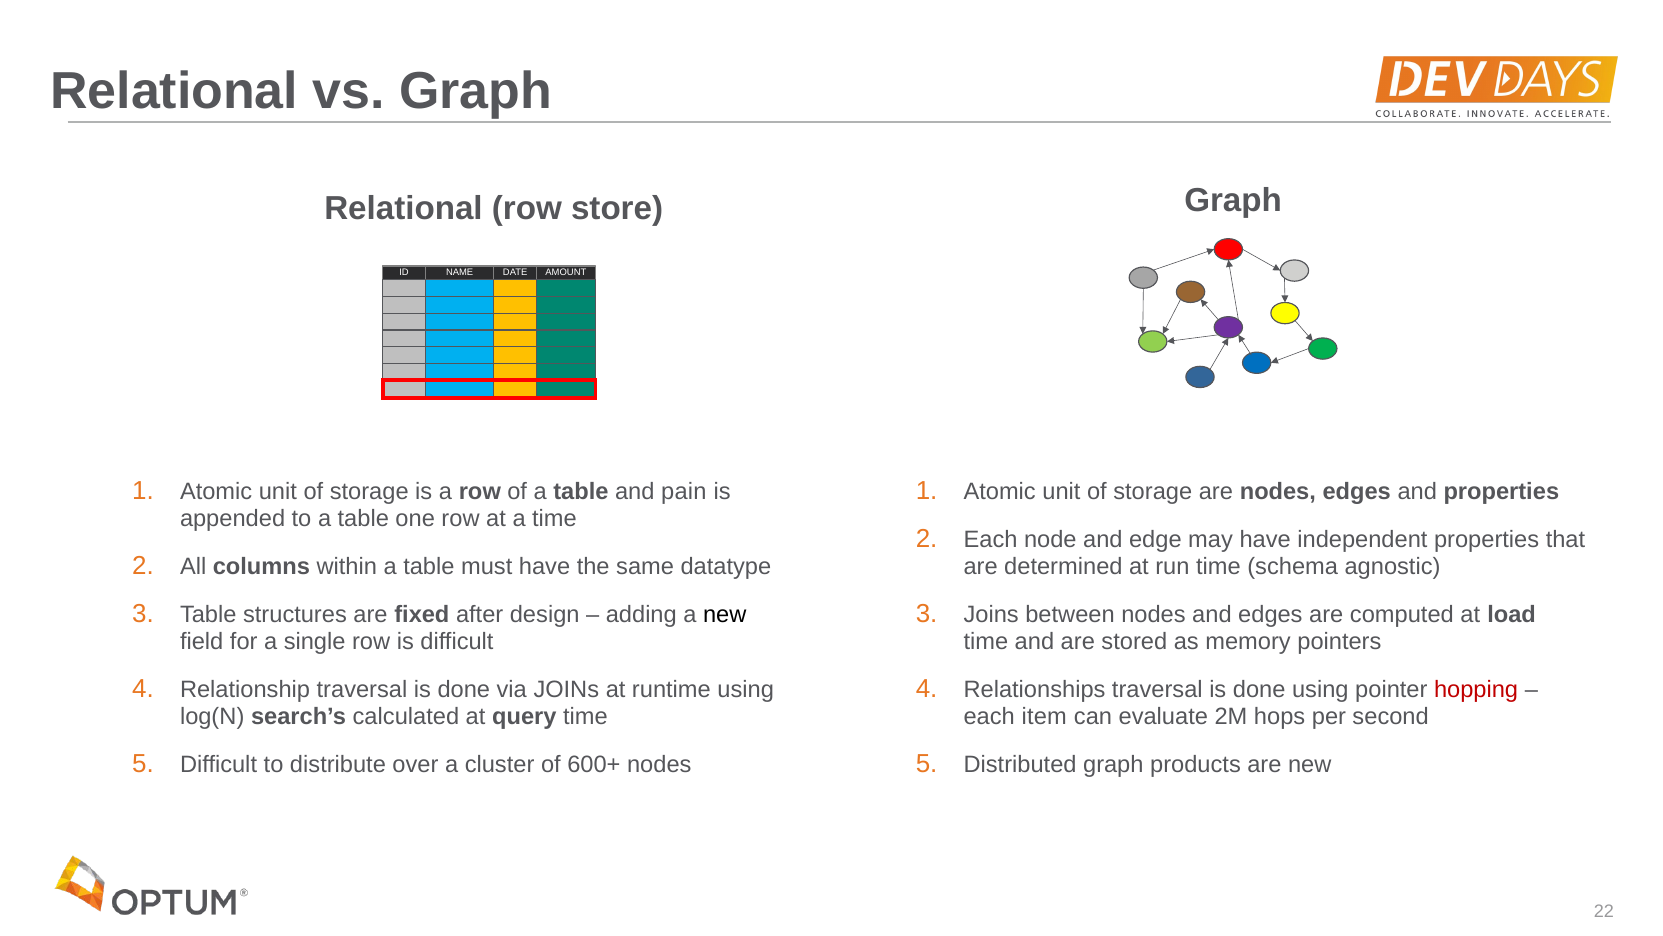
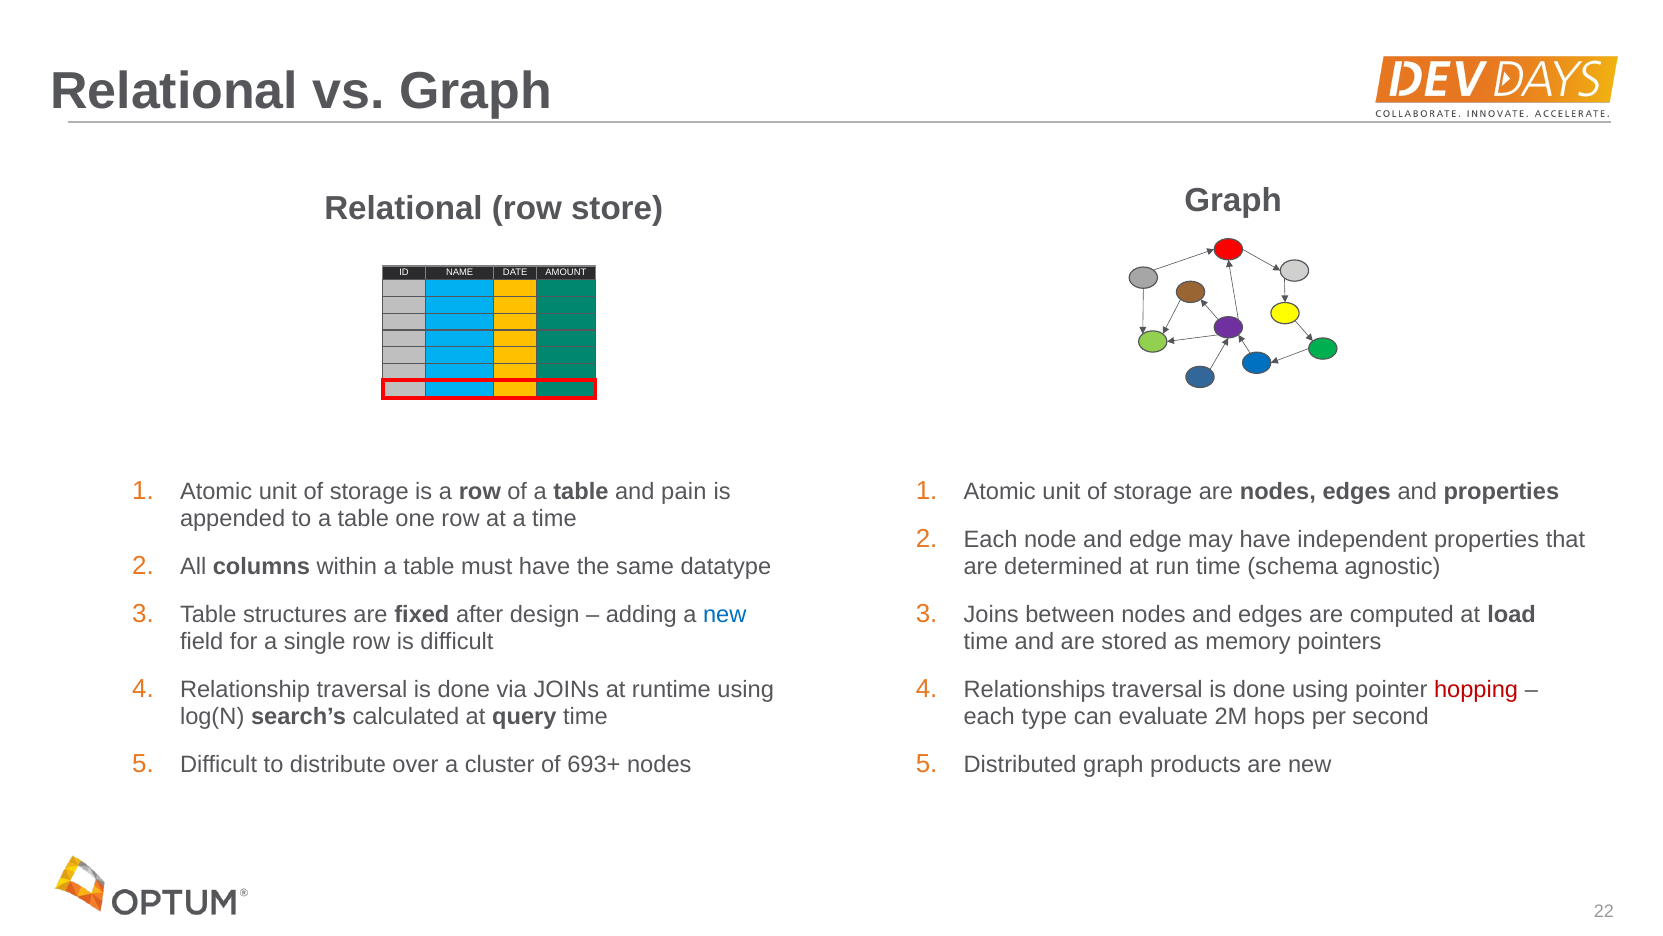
new at (725, 614) colour: black -> blue
item: item -> type
600+: 600+ -> 693+
